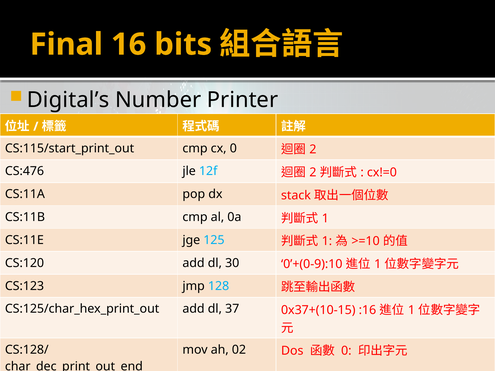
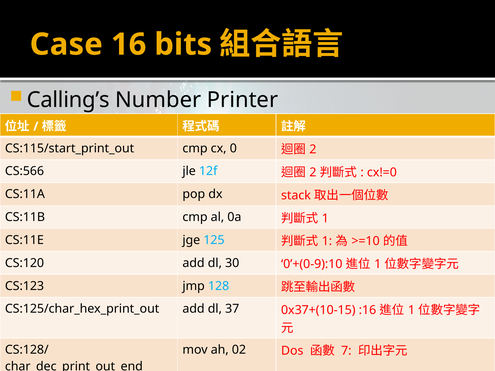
Final: Final -> Case
Digital’s: Digital’s -> Calling’s
CS:476: CS:476 -> CS:566
0 at (346, 351): 0 -> 7
